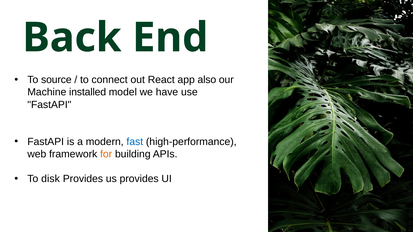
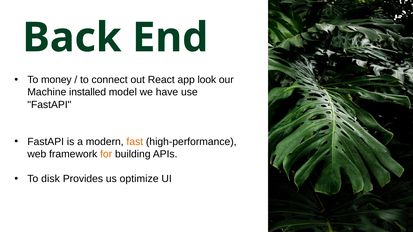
source: source -> money
also: also -> look
fast colour: blue -> orange
us provides: provides -> optimize
